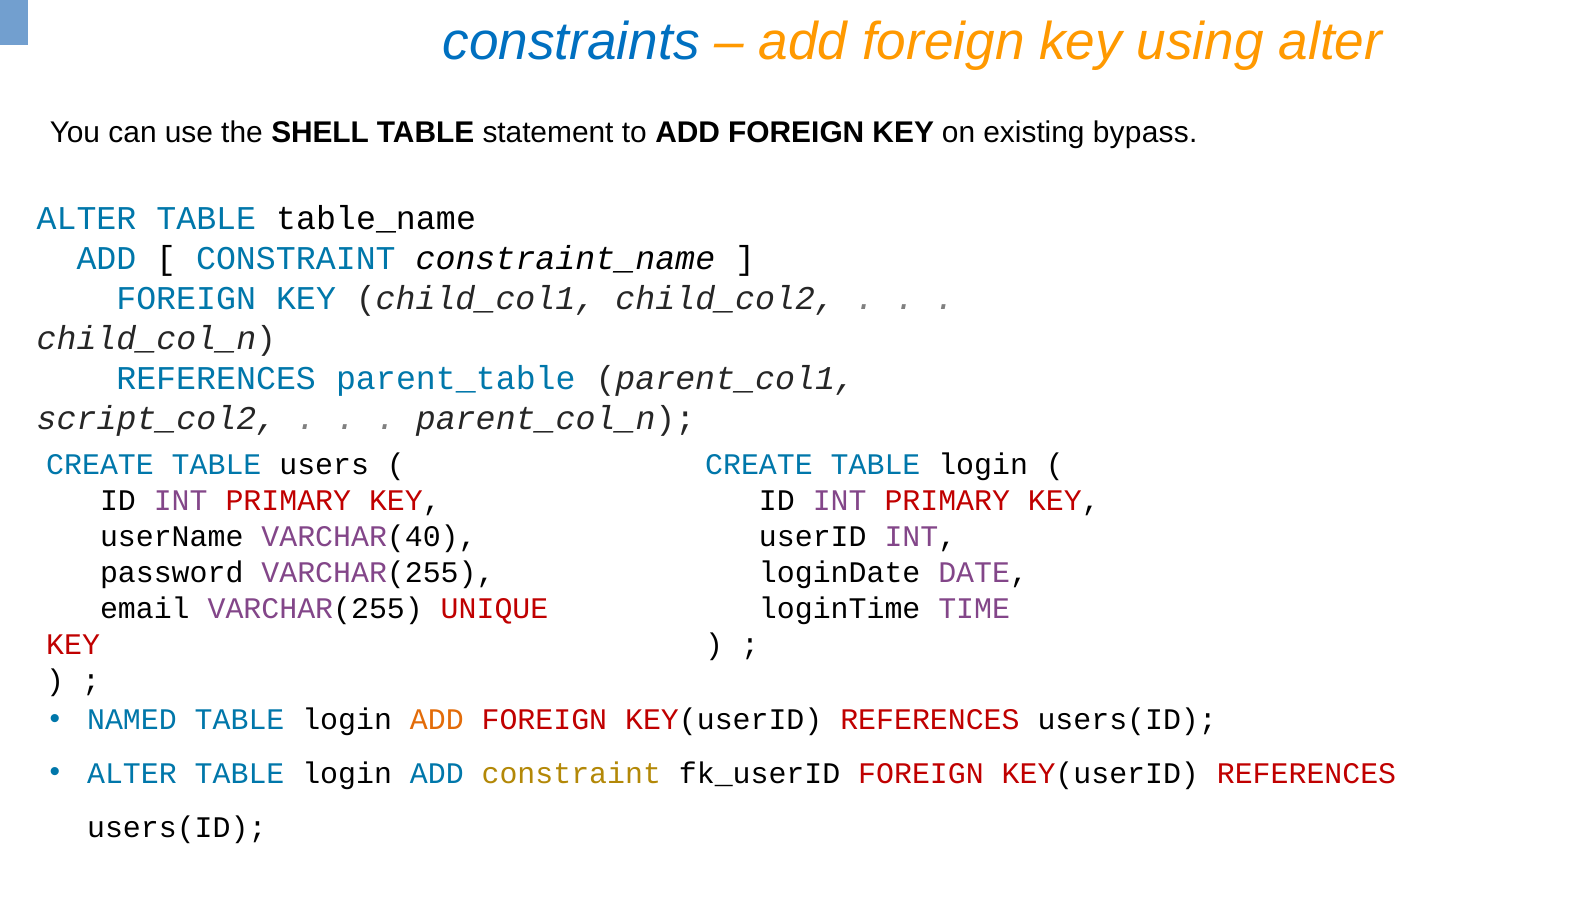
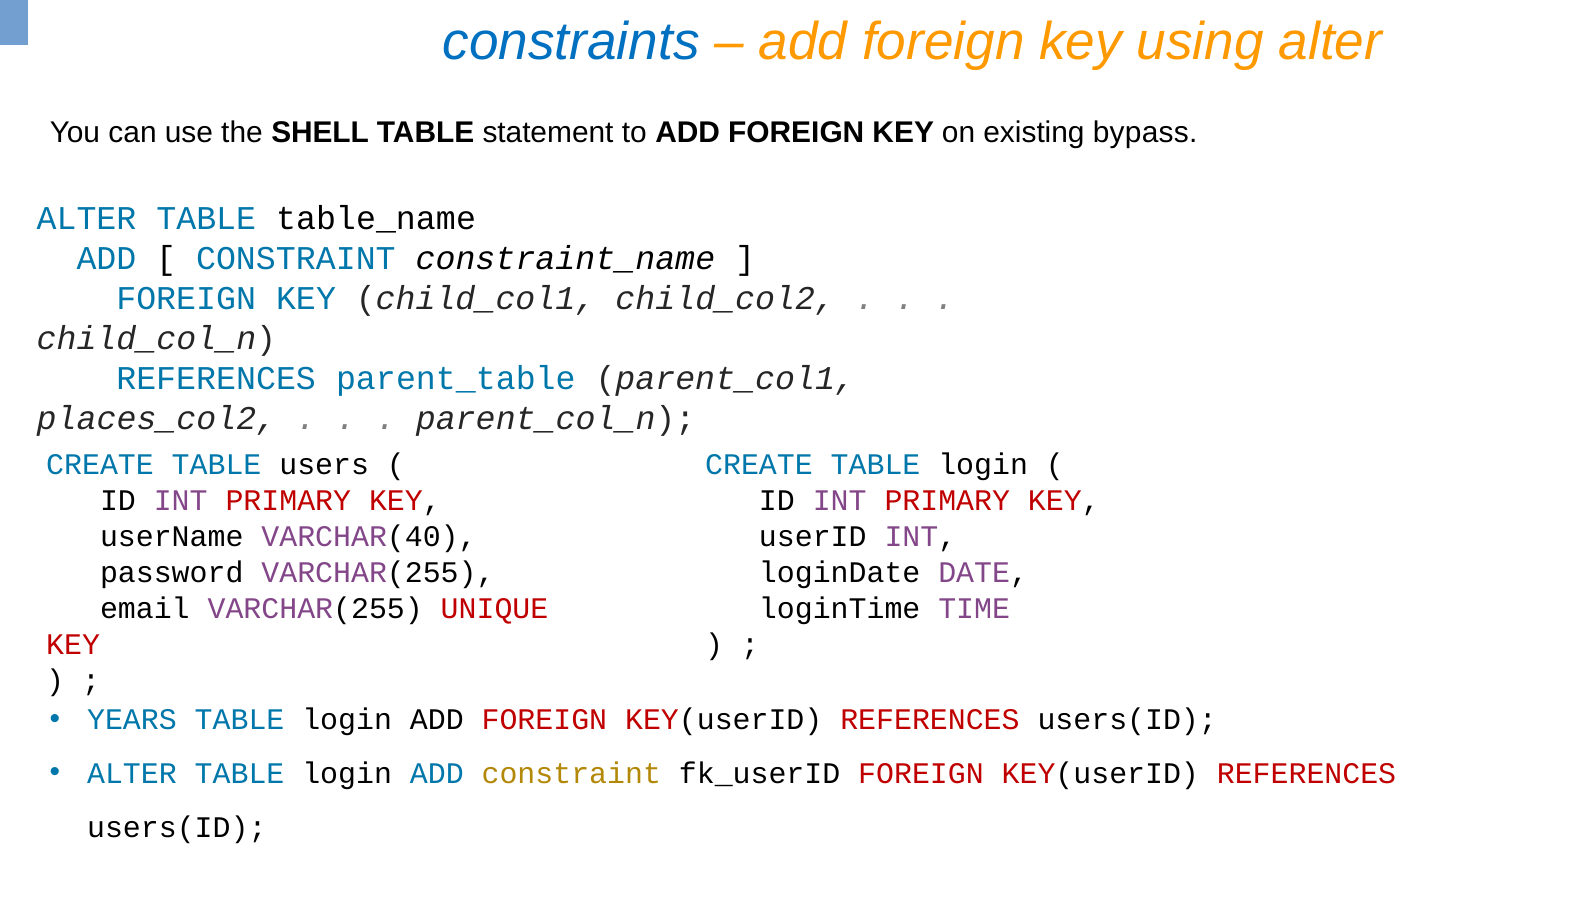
script_col2: script_col2 -> places_col2
NAMED: NAMED -> YEARS
ADD at (437, 719) colour: orange -> black
